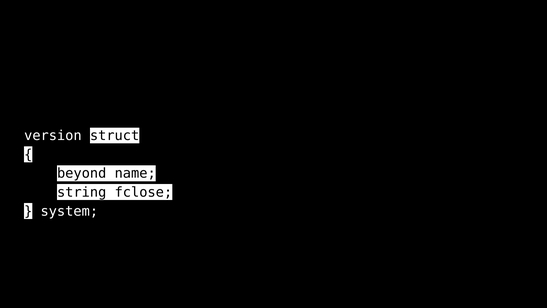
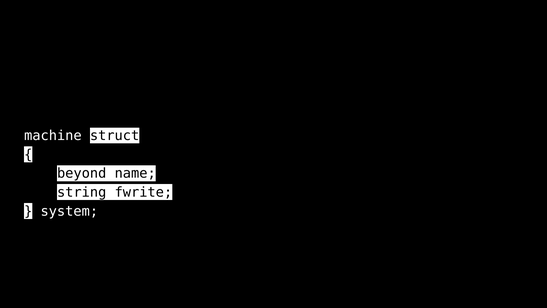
version: version -> machine
fclose: fclose -> fwrite
